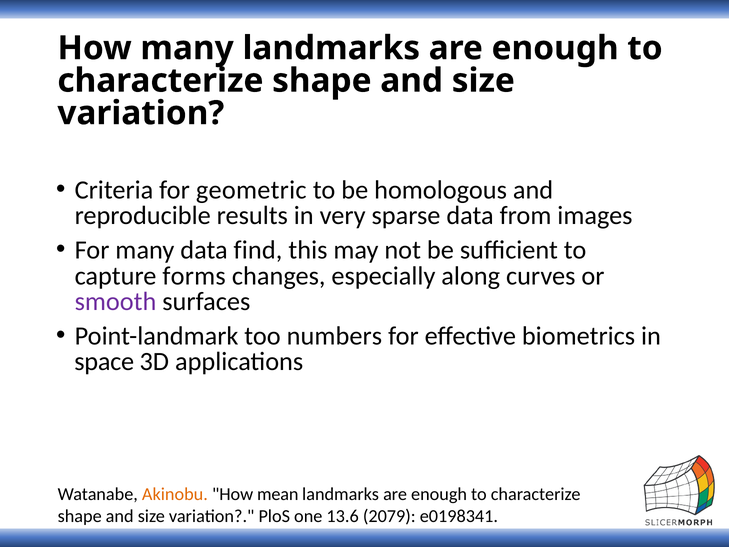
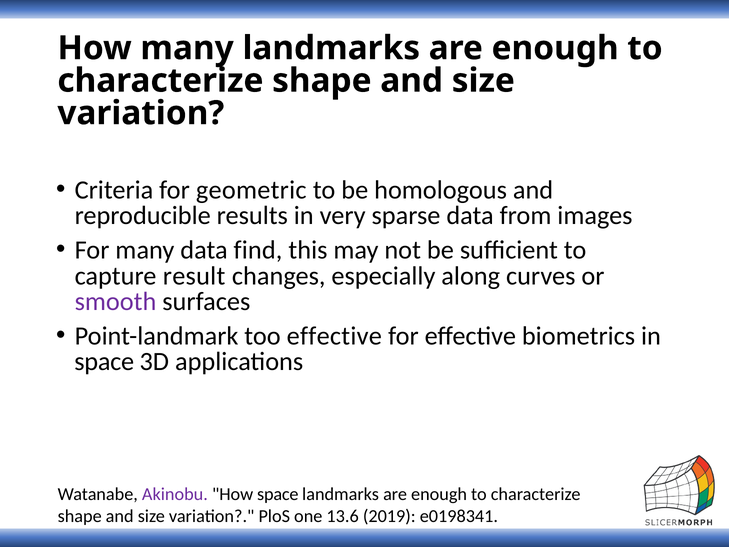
forms: forms -> result
too numbers: numbers -> effective
Akinobu colour: orange -> purple
How mean: mean -> space
2079: 2079 -> 2019
